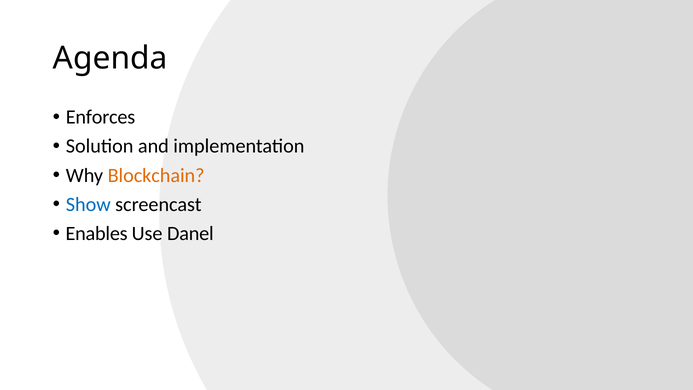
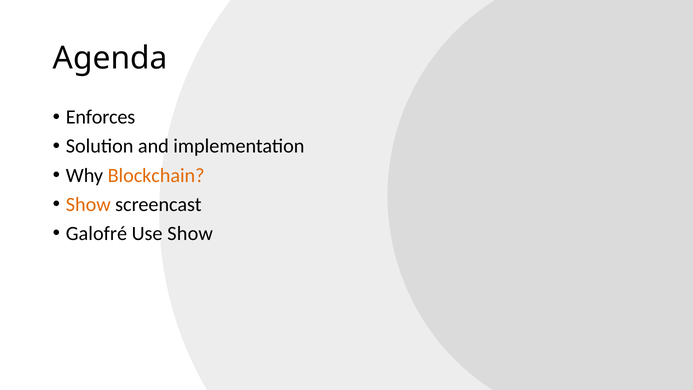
Show at (88, 204) colour: blue -> orange
Enables: Enables -> Galofré
Use Danel: Danel -> Show
